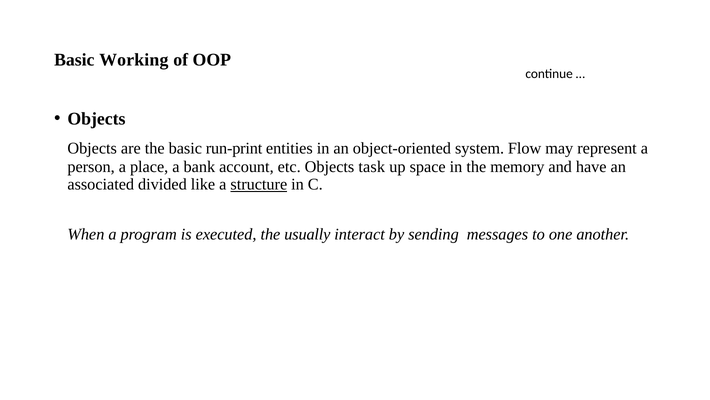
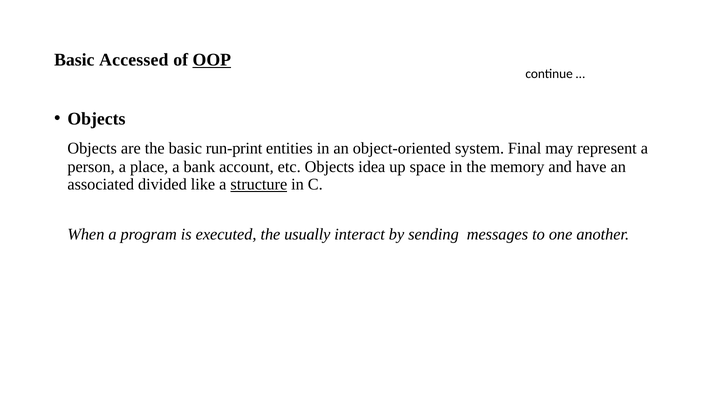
Working: Working -> Accessed
OOP underline: none -> present
Flow: Flow -> Final
task: task -> idea
